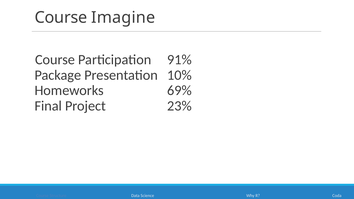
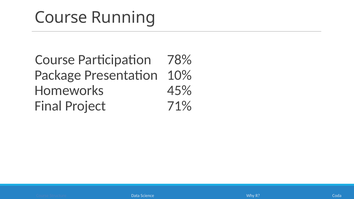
Imagine: Imagine -> Running
91%: 91% -> 78%
69%: 69% -> 45%
23%: 23% -> 71%
